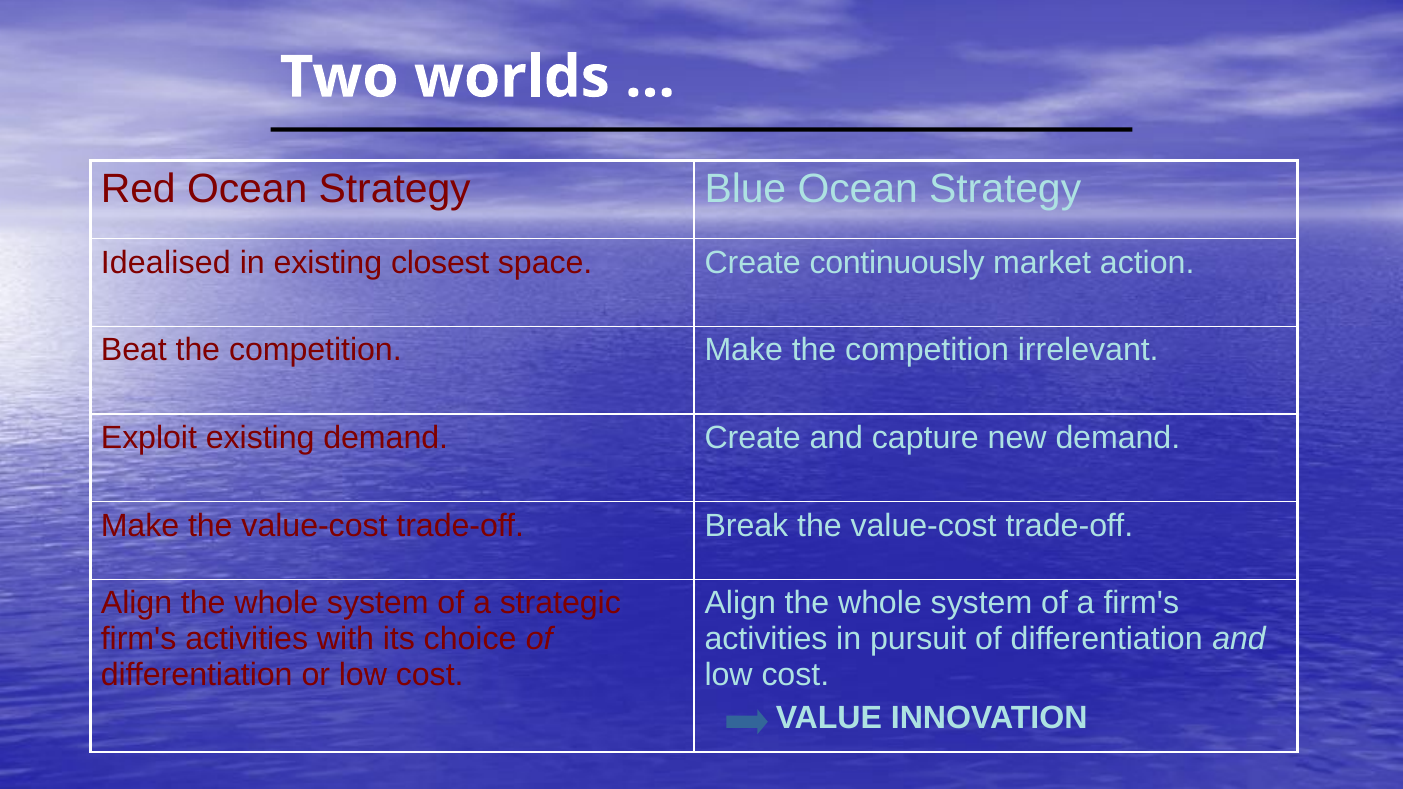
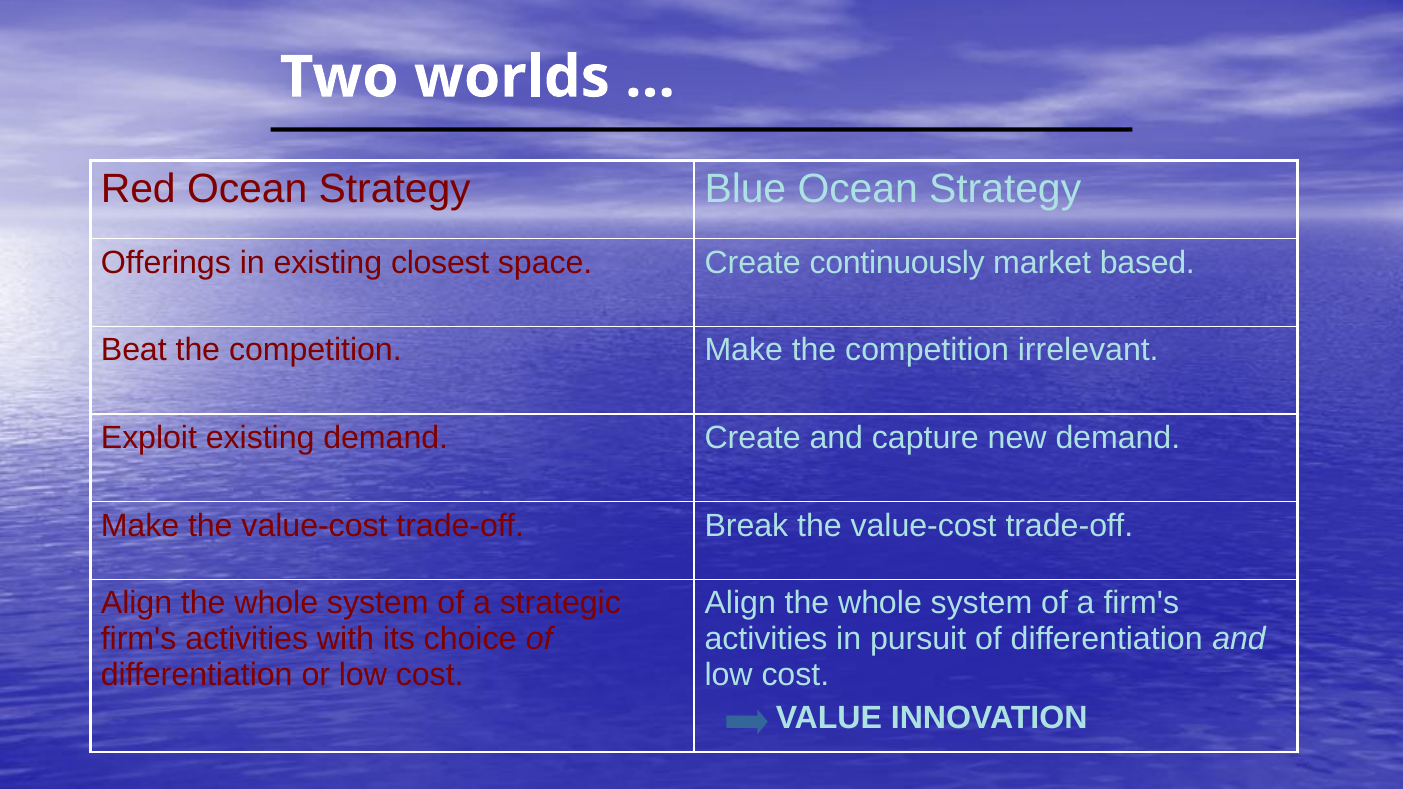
Idealised: Idealised -> Offerings
action: action -> based
